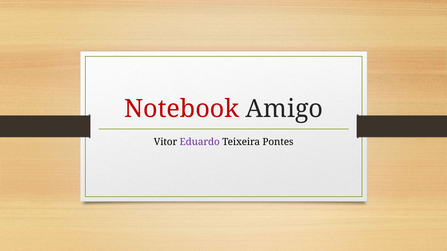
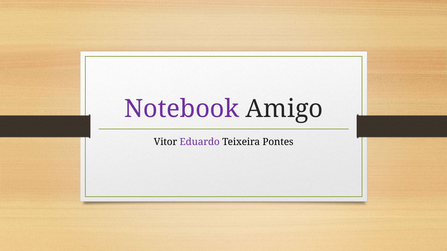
Notebook colour: red -> purple
